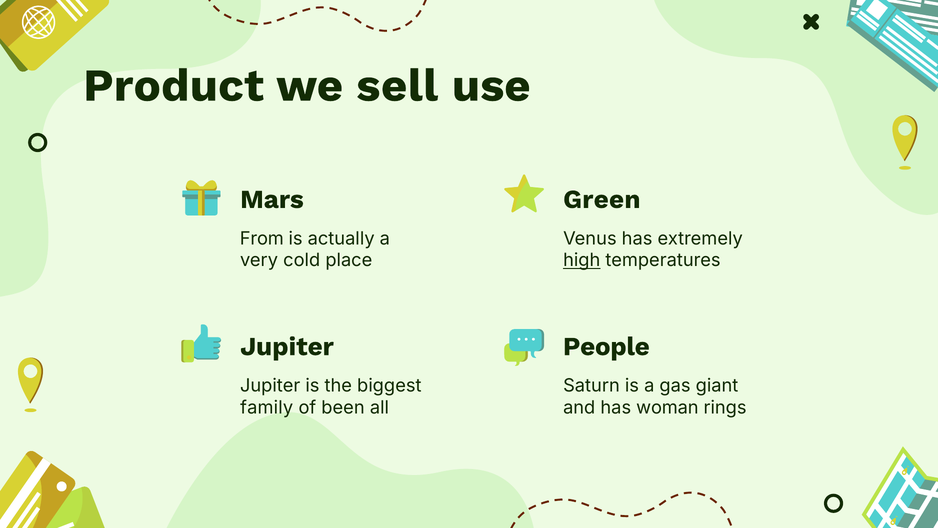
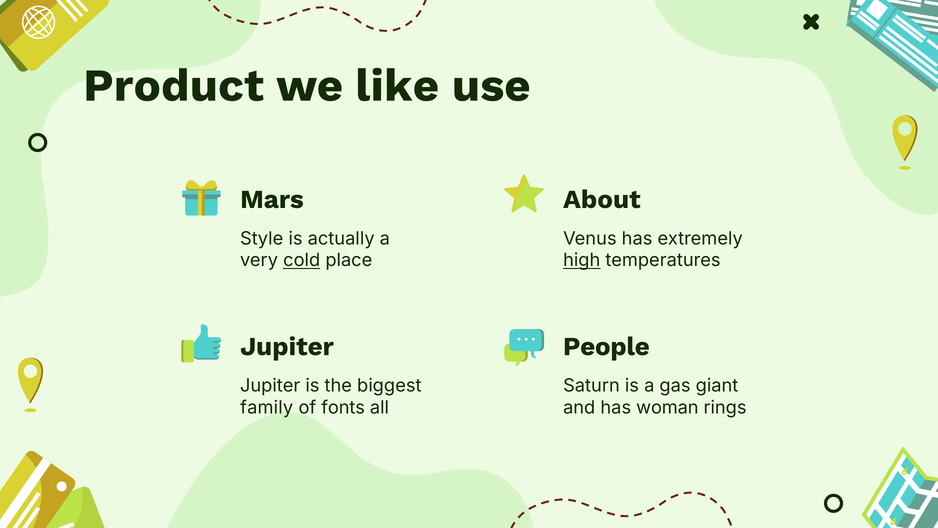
sell: sell -> like
Green: Green -> About
From: From -> Style
cold underline: none -> present
been: been -> fonts
